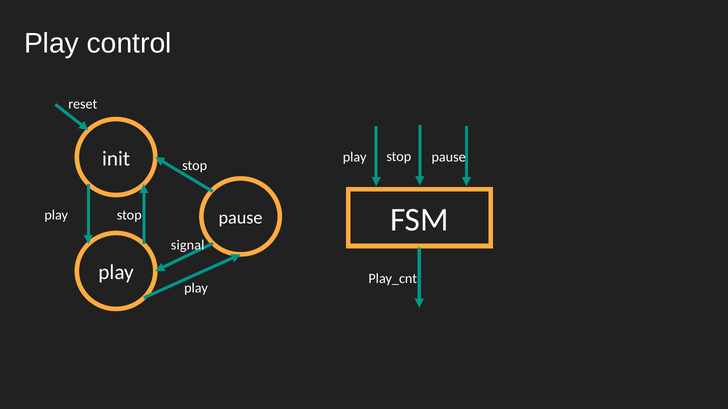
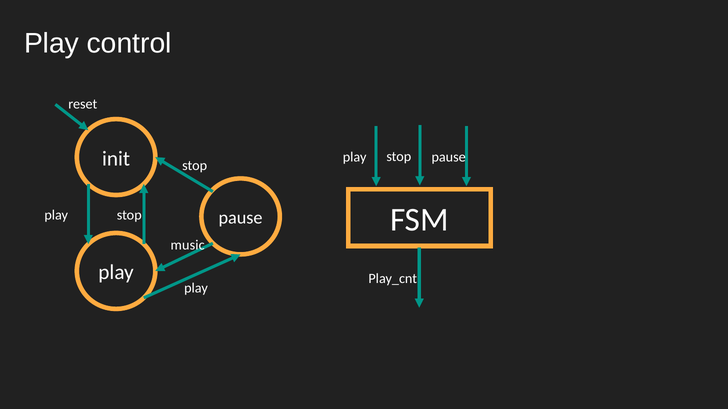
signal: signal -> music
